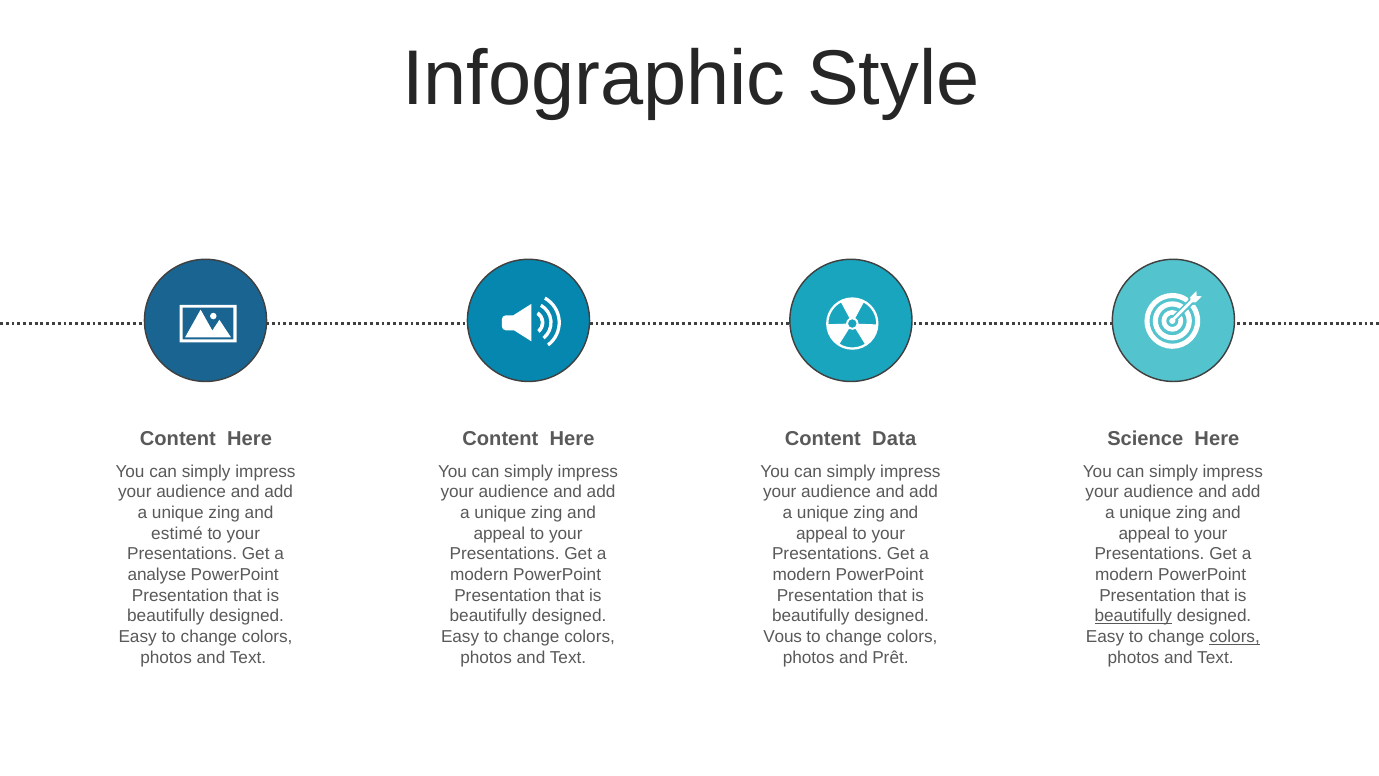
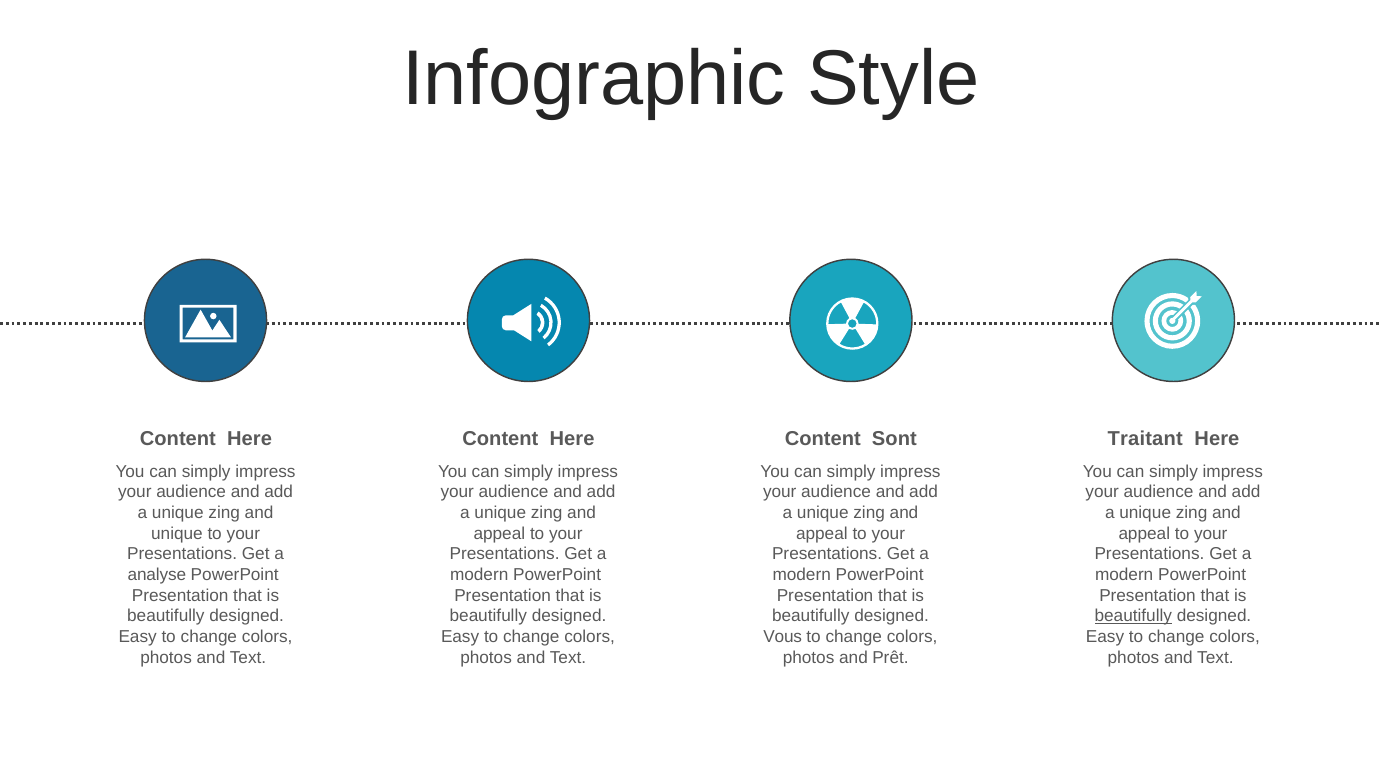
Data: Data -> Sont
Science: Science -> Traitant
estimé at (177, 533): estimé -> unique
colors at (1235, 637) underline: present -> none
